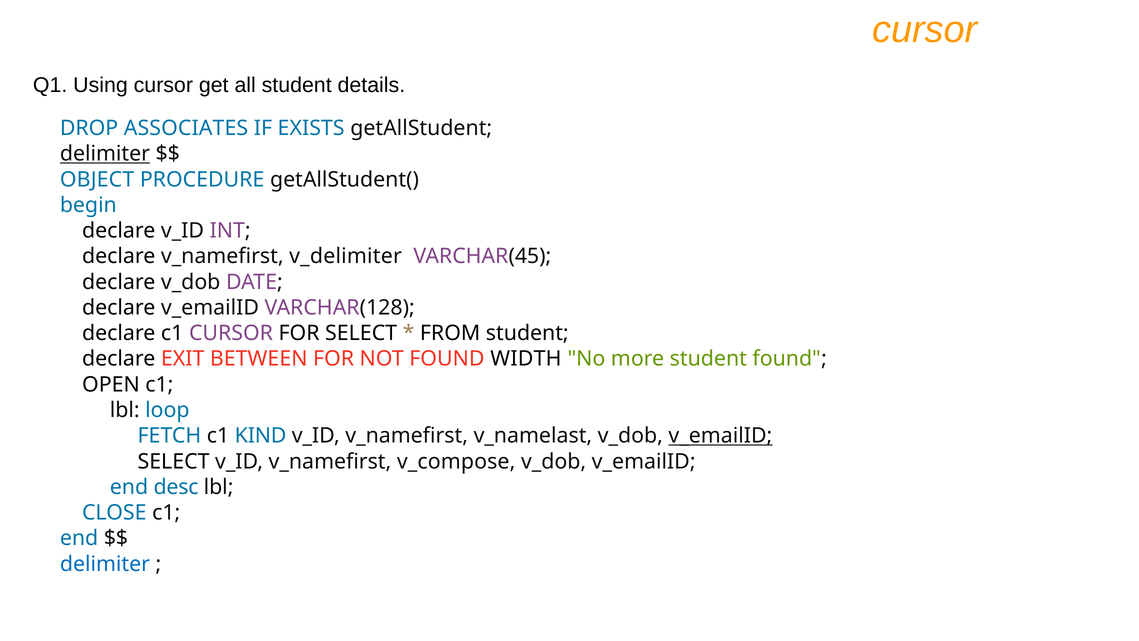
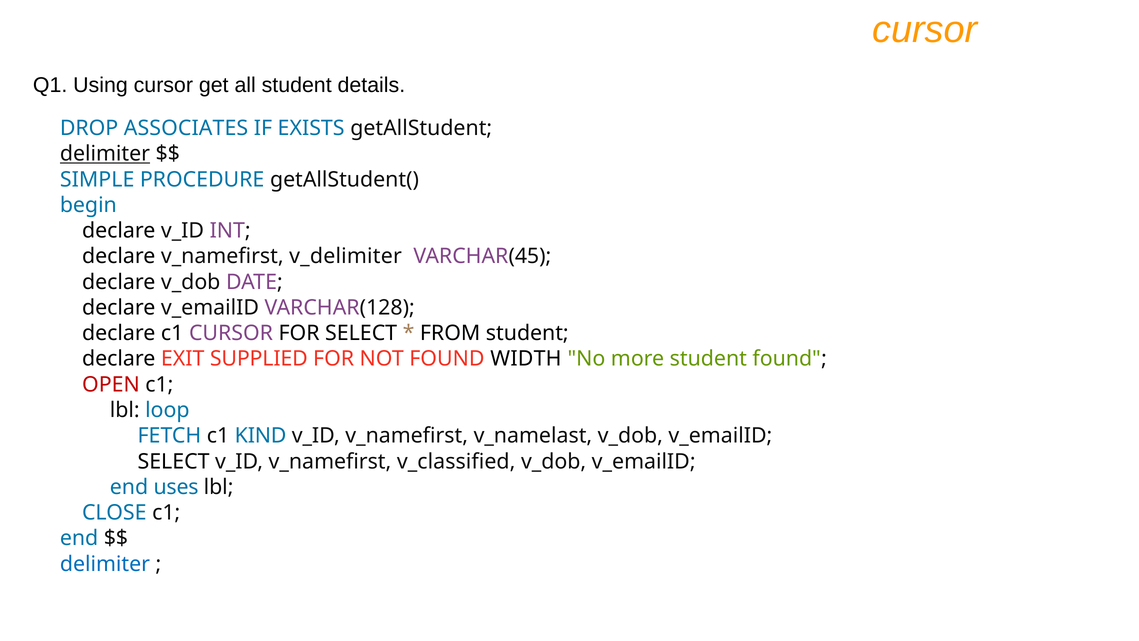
OBJECT: OBJECT -> SIMPLE
BETWEEN: BETWEEN -> SUPPLIED
OPEN colour: black -> red
v_emailID at (720, 436) underline: present -> none
v_compose: v_compose -> v_classified
desc: desc -> uses
